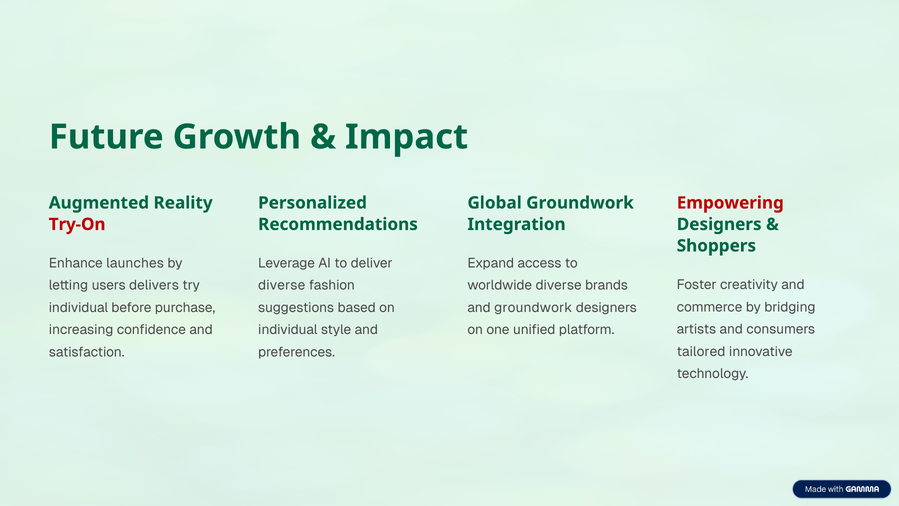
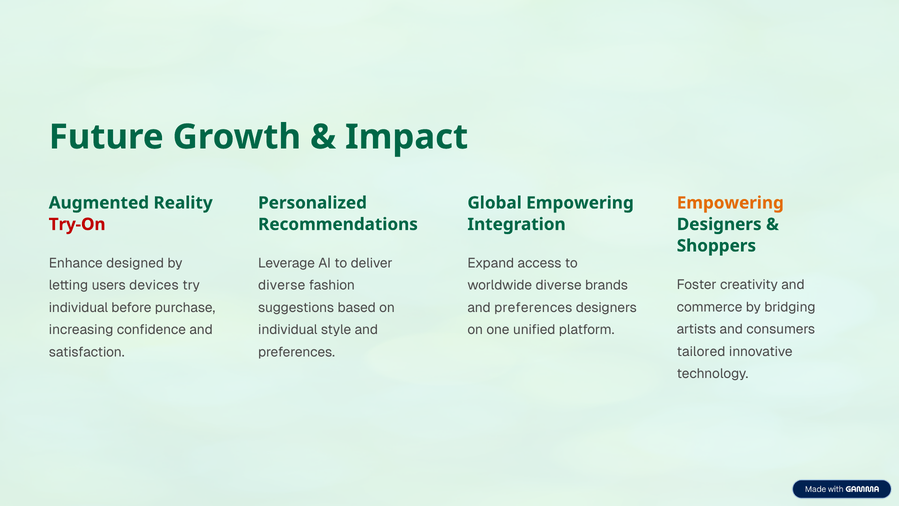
Global Groundwork: Groundwork -> Empowering
Empowering at (730, 203) colour: red -> orange
launches: launches -> designed
delivers: delivers -> devices
groundwork at (533, 307): groundwork -> preferences
